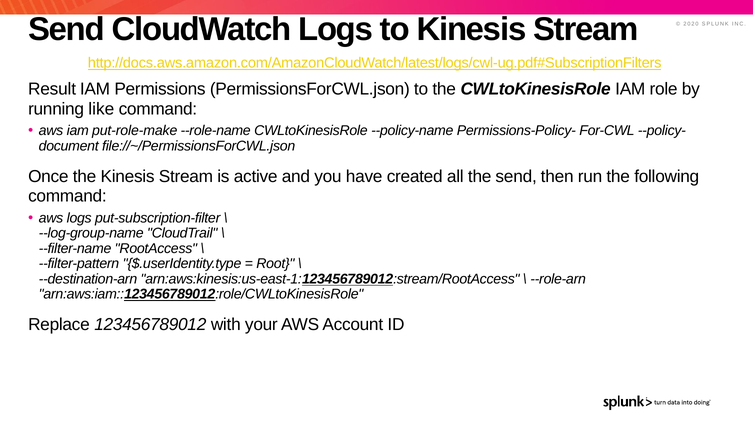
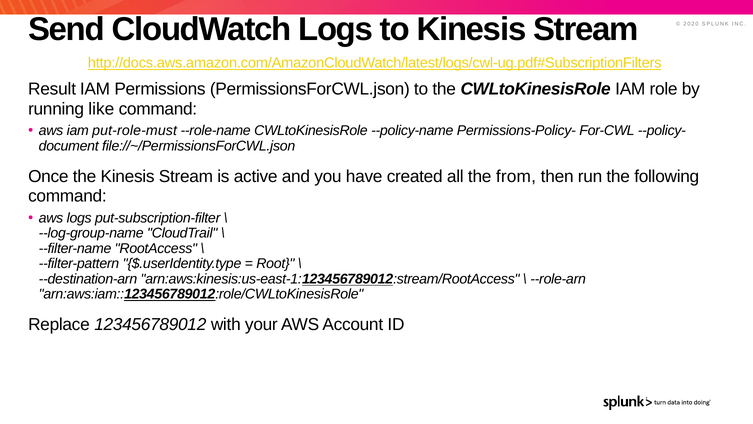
put-role-make: put-role-make -> put-role-must
the send: send -> from
